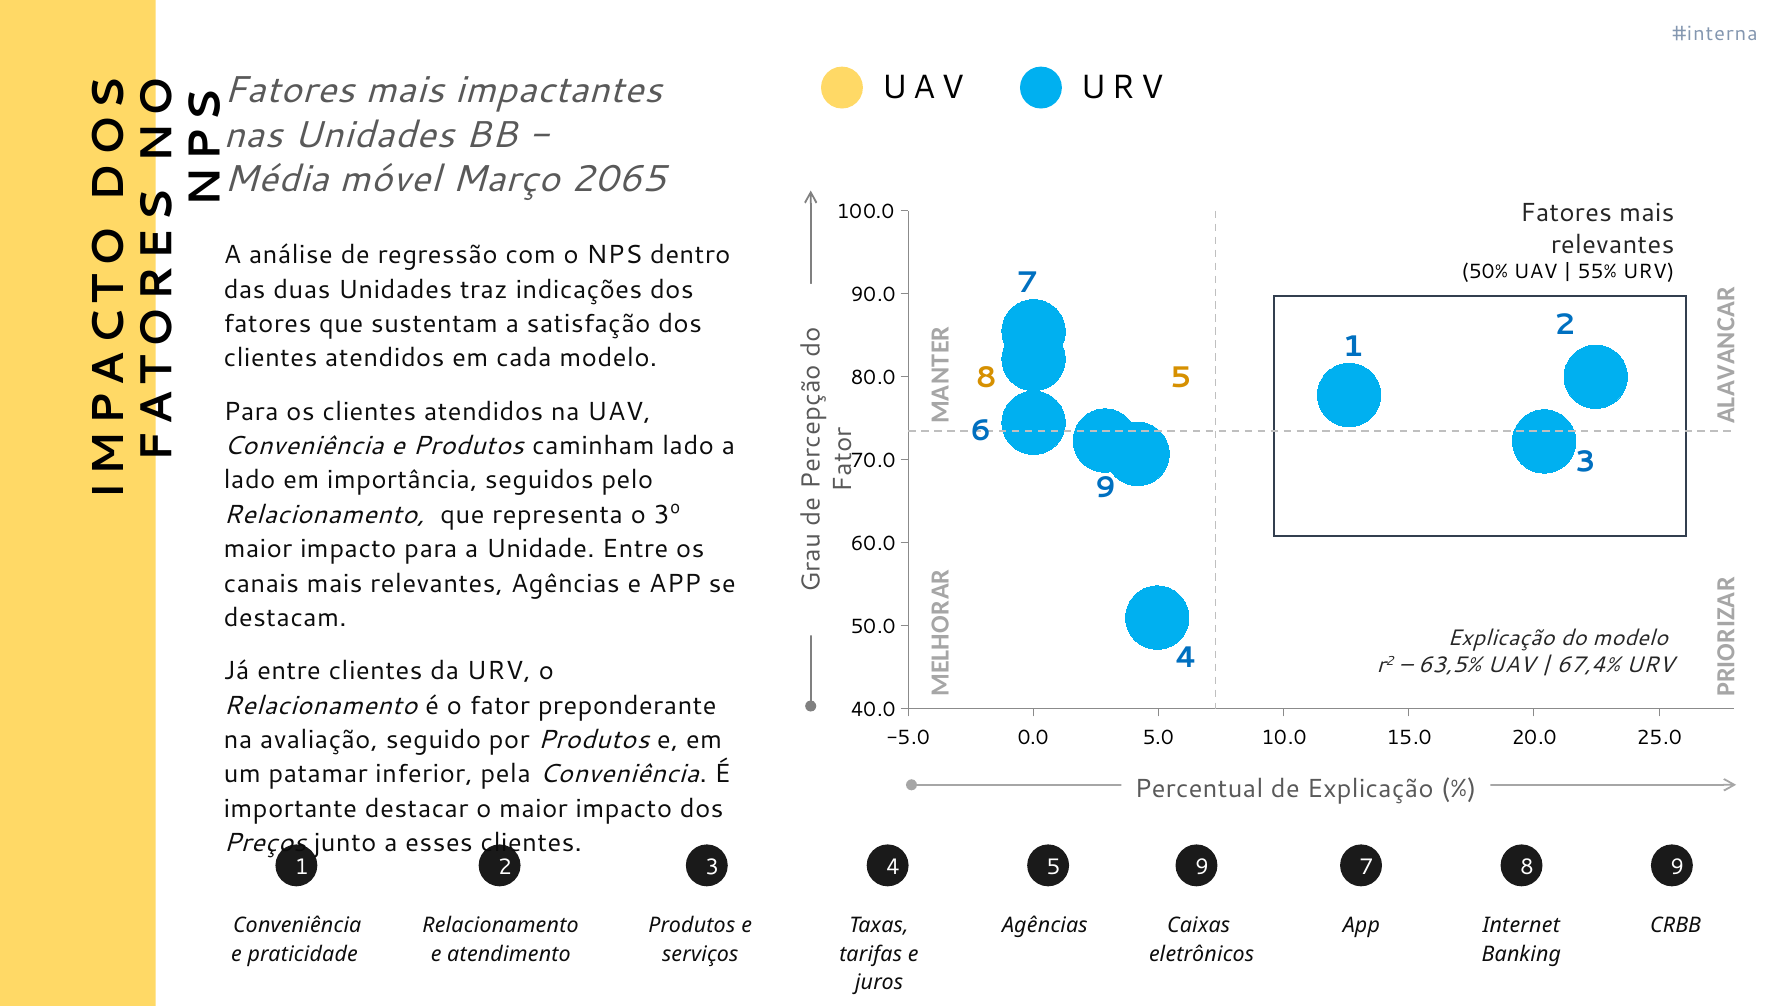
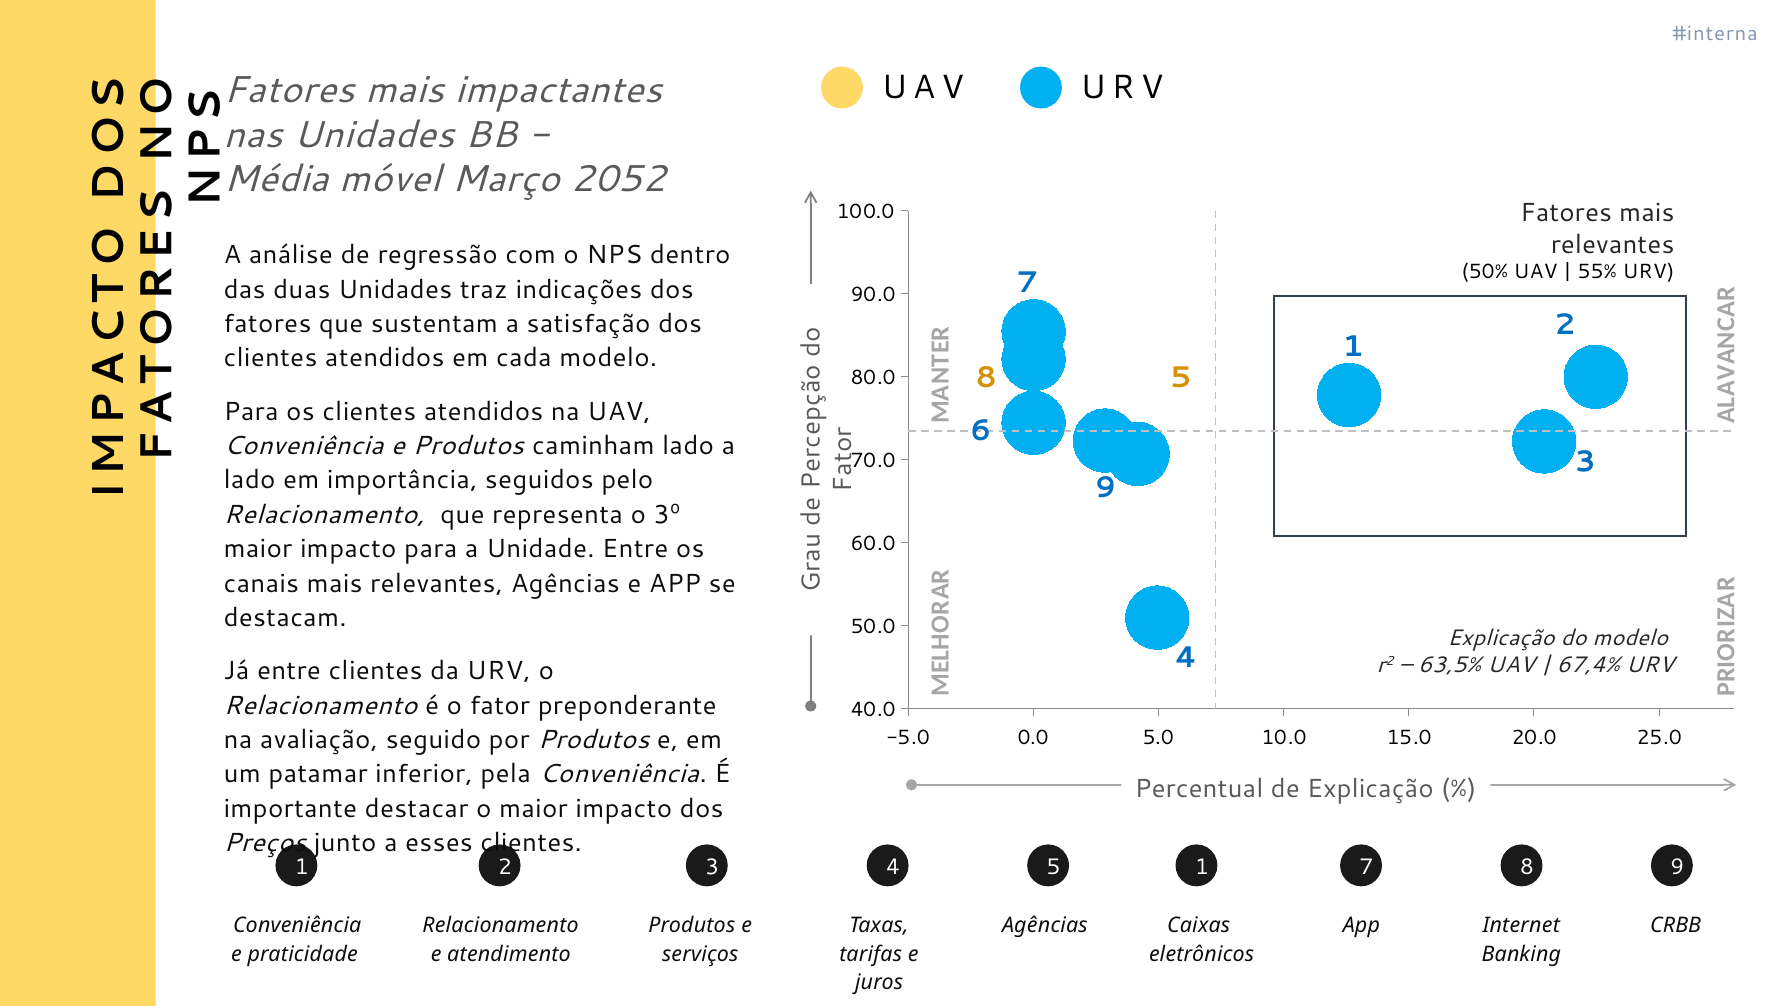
2065: 2065 -> 2052
5 9: 9 -> 1
